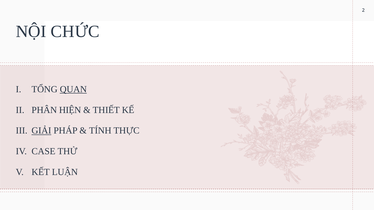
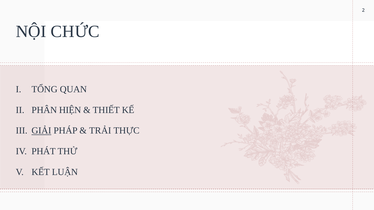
QUAN underline: present -> none
TÍNH: TÍNH -> TRẢI
CASE: CASE -> PHÁT
